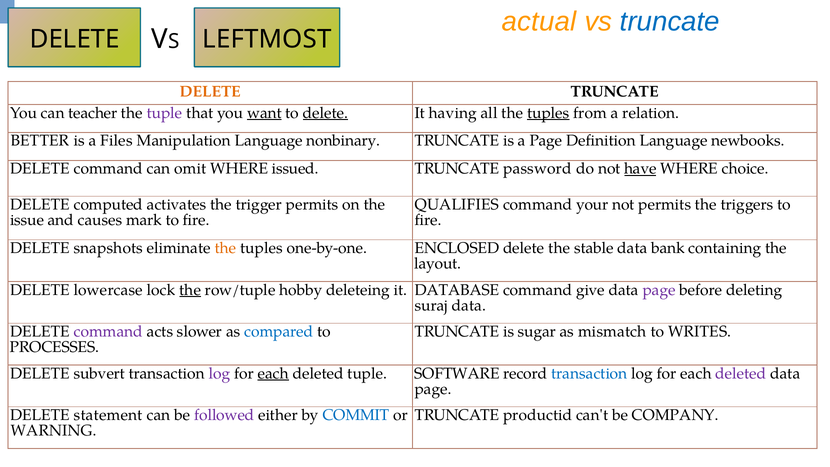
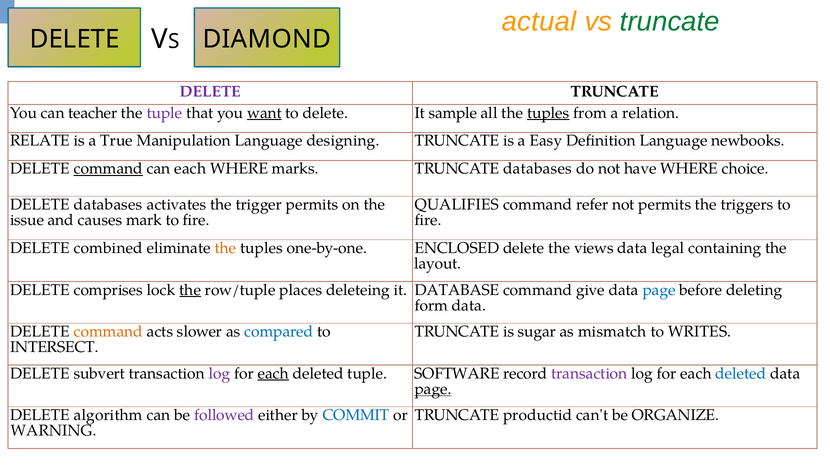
truncate at (670, 22) colour: blue -> green
LEFTMOST: LEFTMOST -> DIAMOND
DELETE at (210, 91) colour: orange -> purple
delete at (325, 113) underline: present -> none
having: having -> sample
BETTER: BETTER -> RELATE
Files: Files -> True
nonbinary: nonbinary -> designing
a Page: Page -> Easy
command at (108, 169) underline: none -> present
can omit: omit -> each
issued: issued -> marks
TRUNCATE password: password -> databases
have underline: present -> none
DELETE computed: computed -> databases
your: your -> refer
snapshots: snapshots -> combined
stable: stable -> views
bank: bank -> legal
lowercase: lowercase -> comprises
hobby: hobby -> places
page at (659, 290) colour: purple -> blue
suraj: suraj -> form
command at (108, 332) colour: purple -> orange
PROCESSES: PROCESSES -> INTERSECT
transaction at (589, 373) colour: blue -> purple
deleted at (741, 373) colour: purple -> blue
page at (433, 389) underline: none -> present
statement: statement -> algorithm
COMPANY: COMPANY -> ORGANIZE
